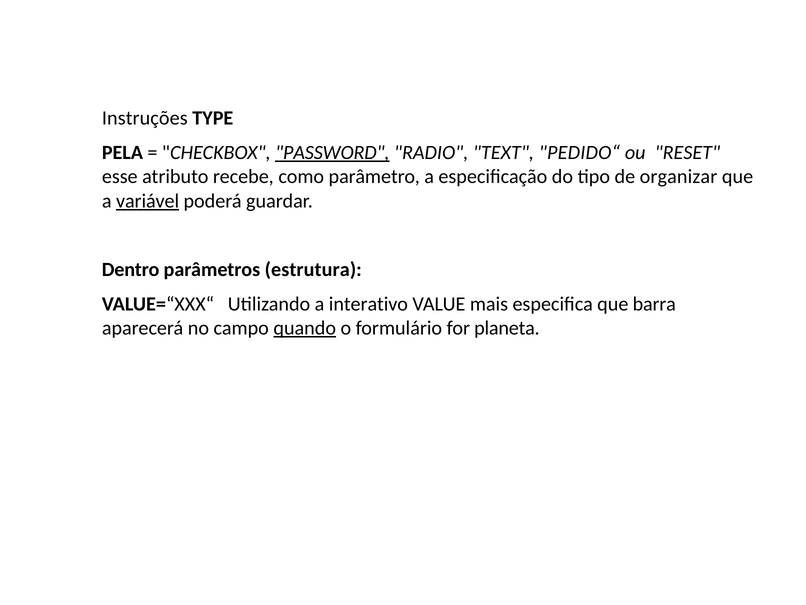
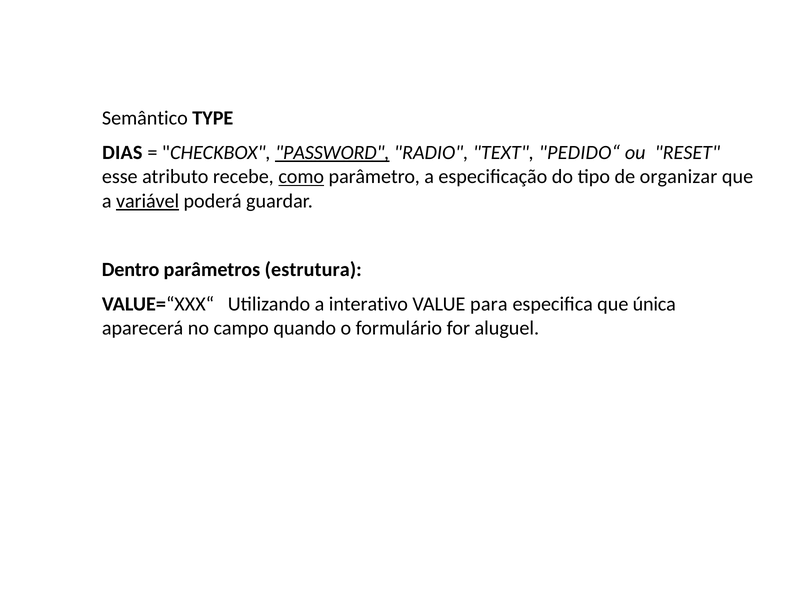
Instruções: Instruções -> Semântico
PELA: PELA -> DIAS
como underline: none -> present
mais: mais -> para
barra: barra -> única
quando underline: present -> none
planeta: planeta -> aluguel
